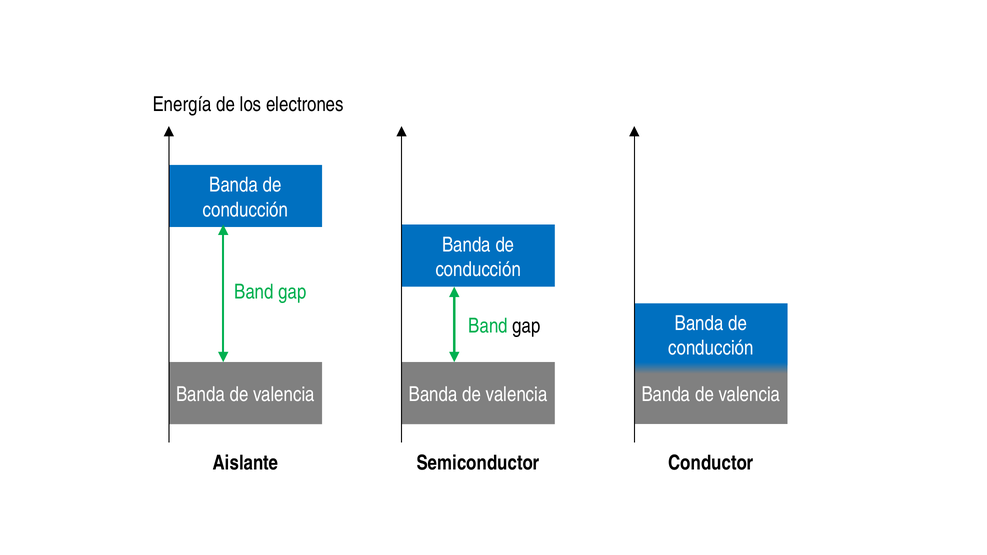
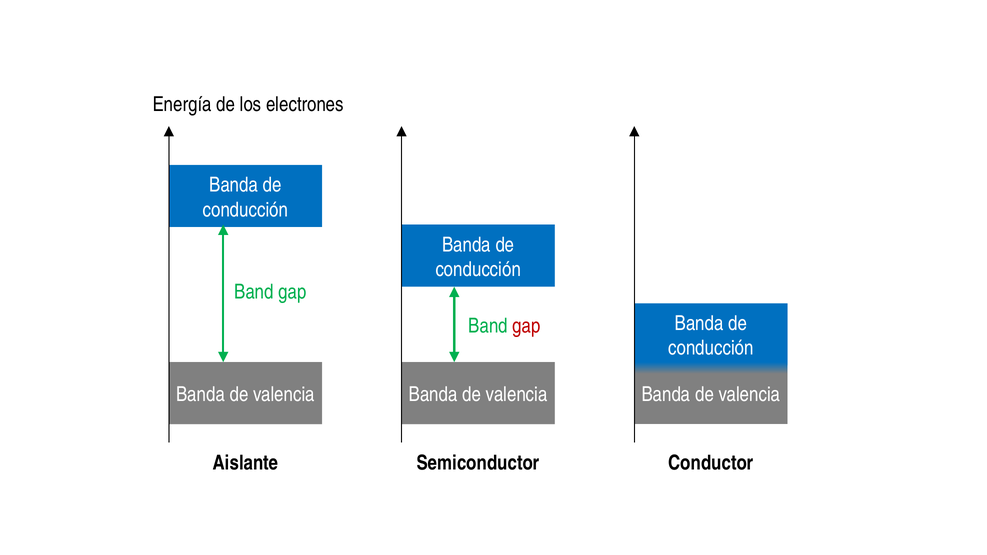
gap at (527, 326) colour: black -> red
